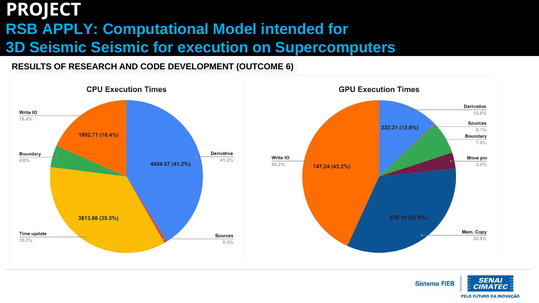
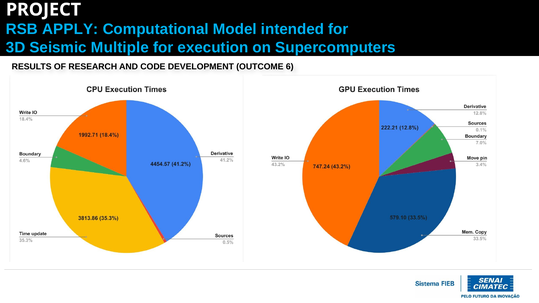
Seismic Seismic: Seismic -> Multiple
